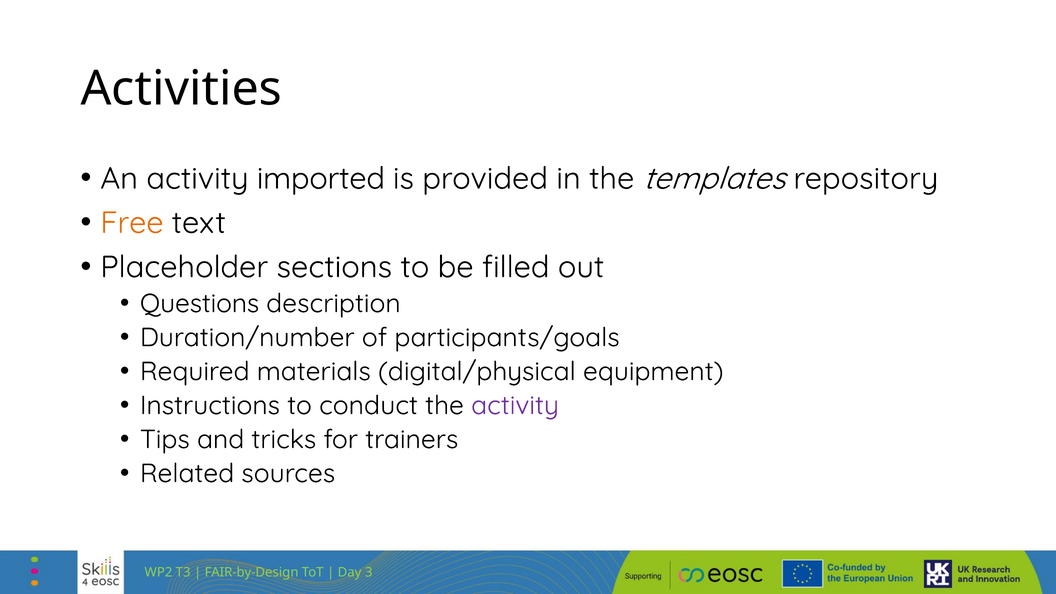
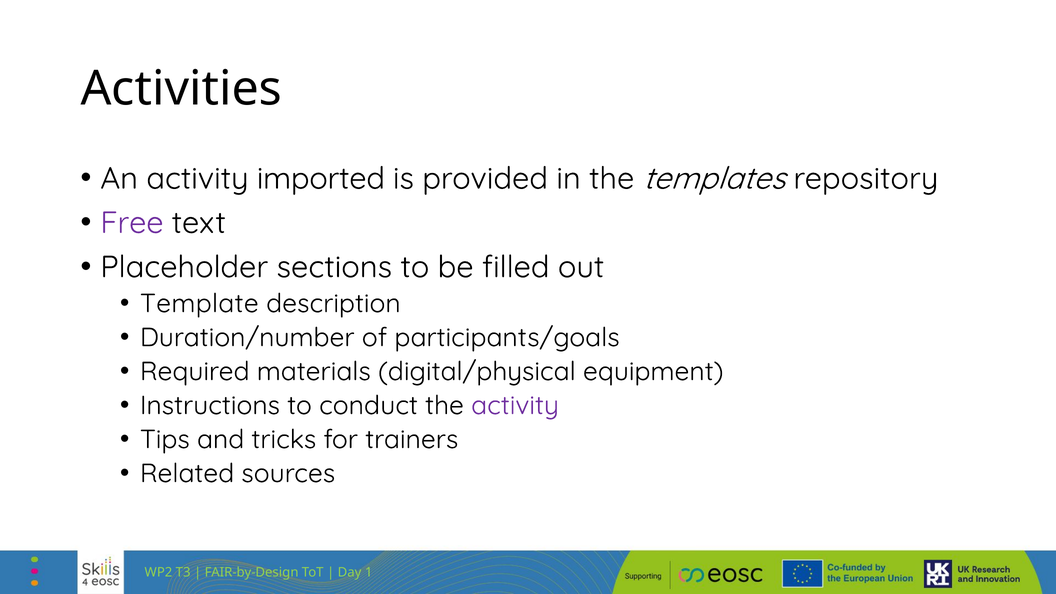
Free colour: orange -> purple
Questions: Questions -> Template
3: 3 -> 1
